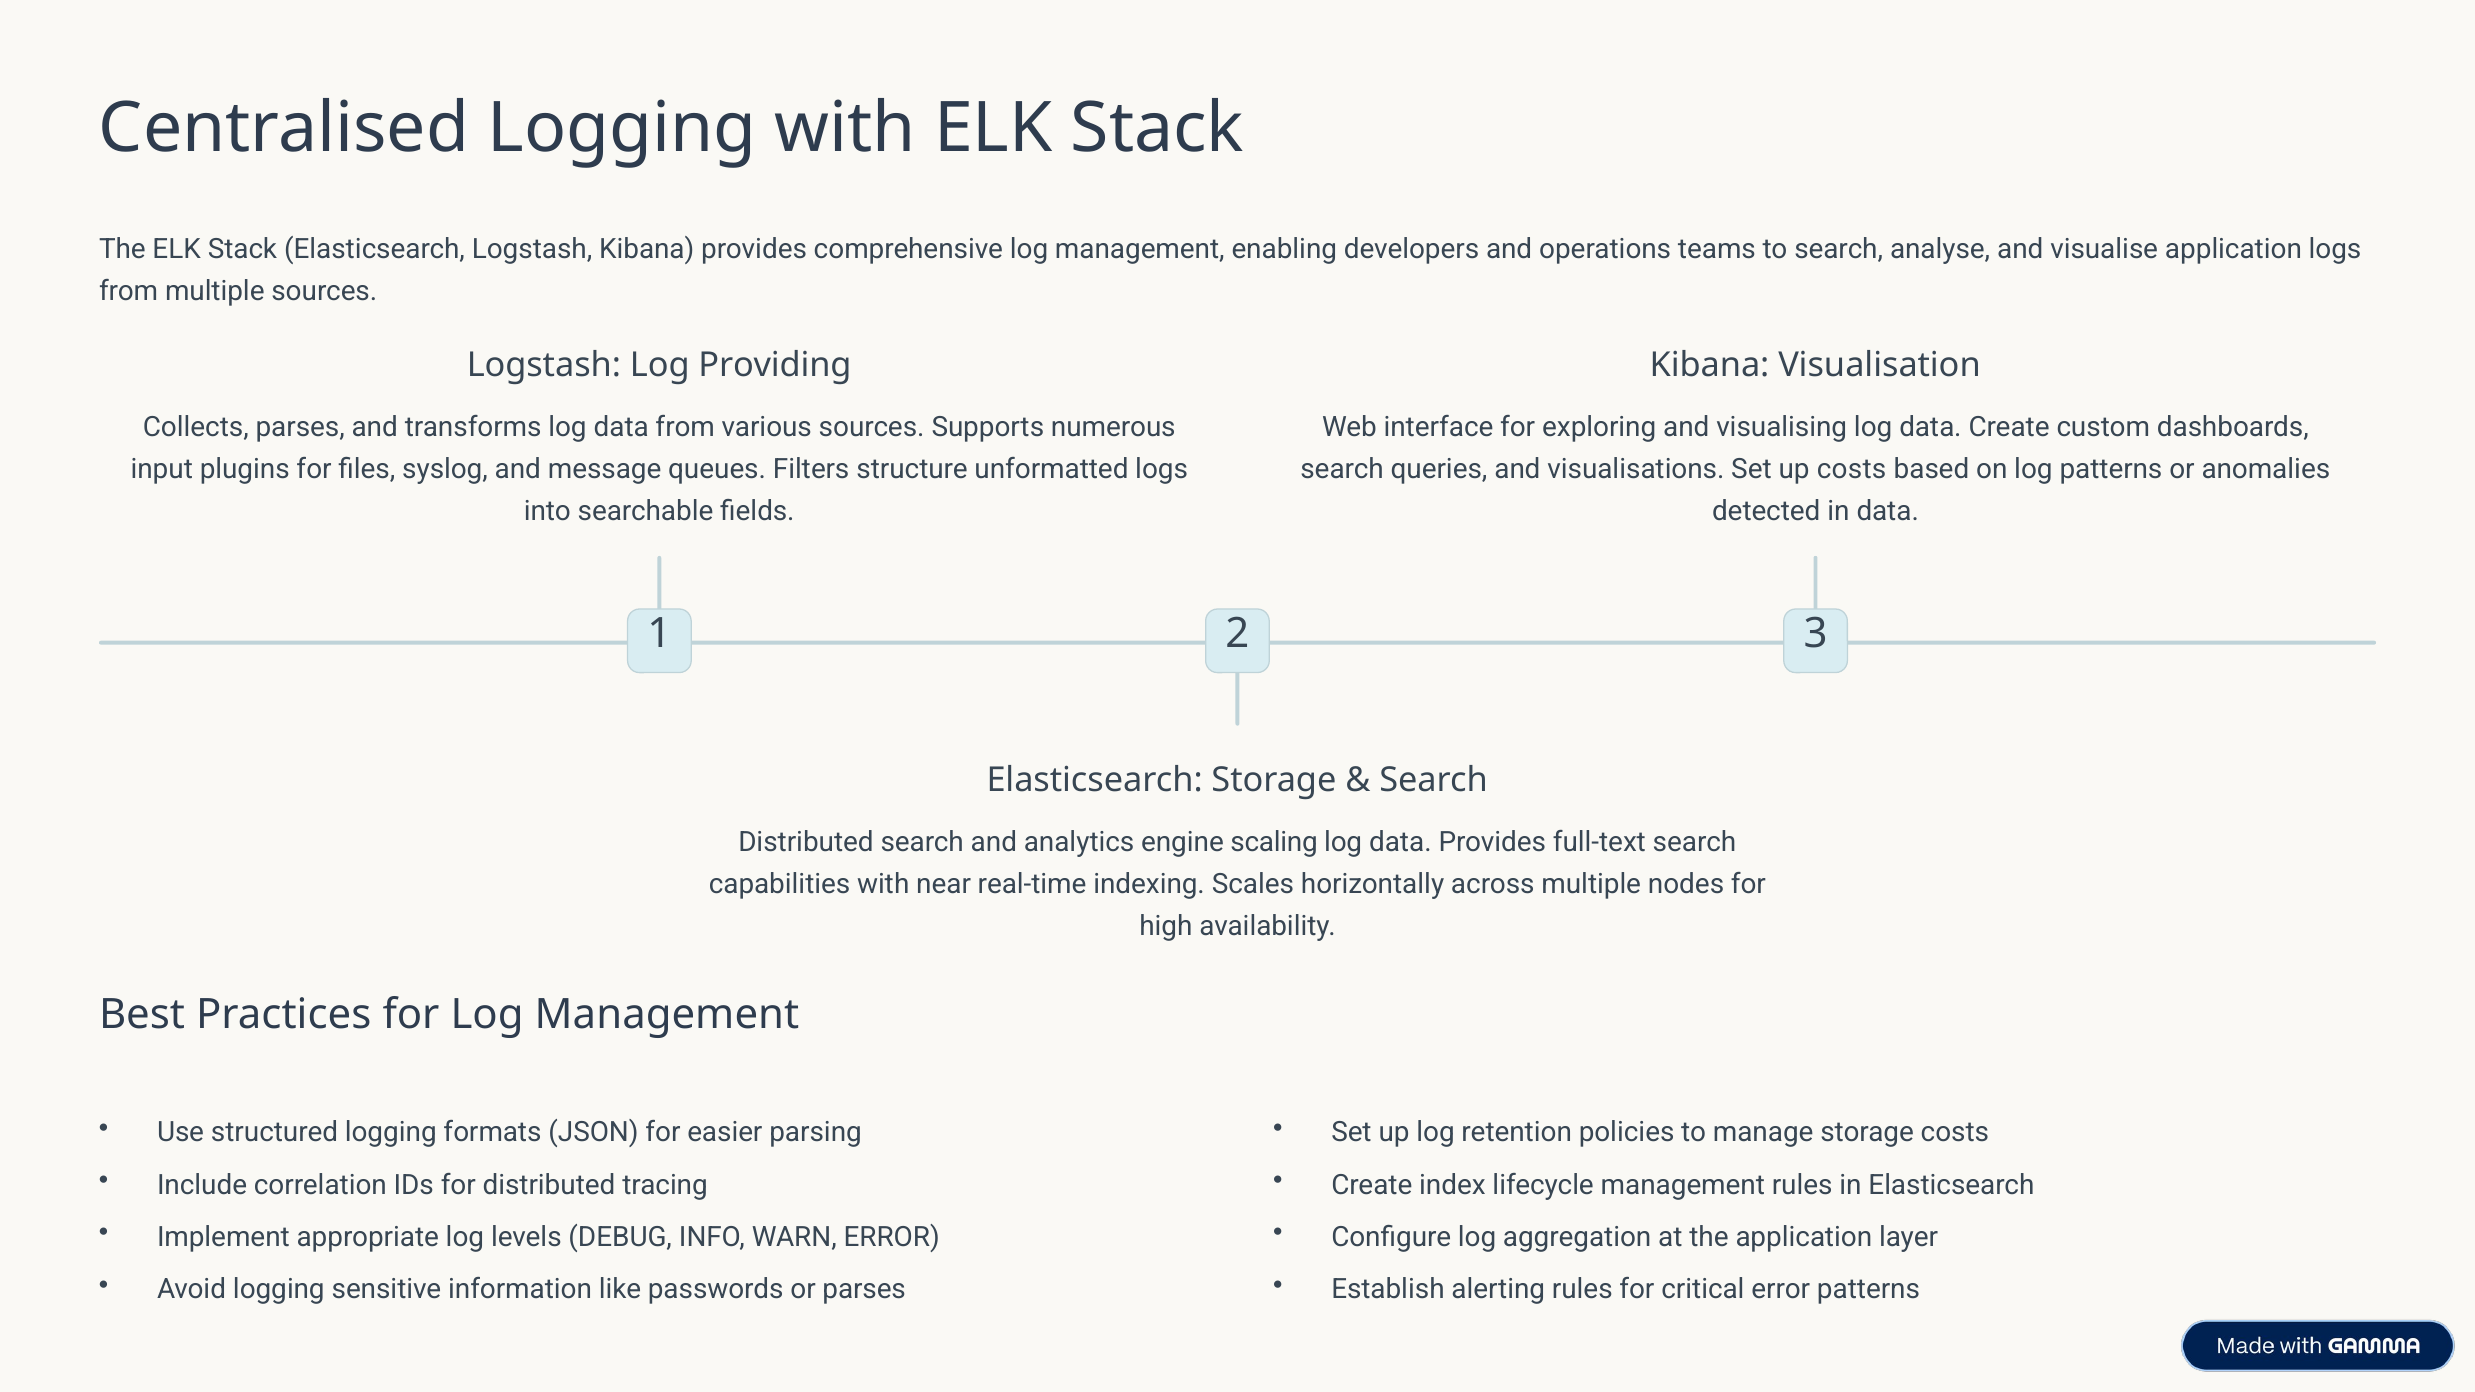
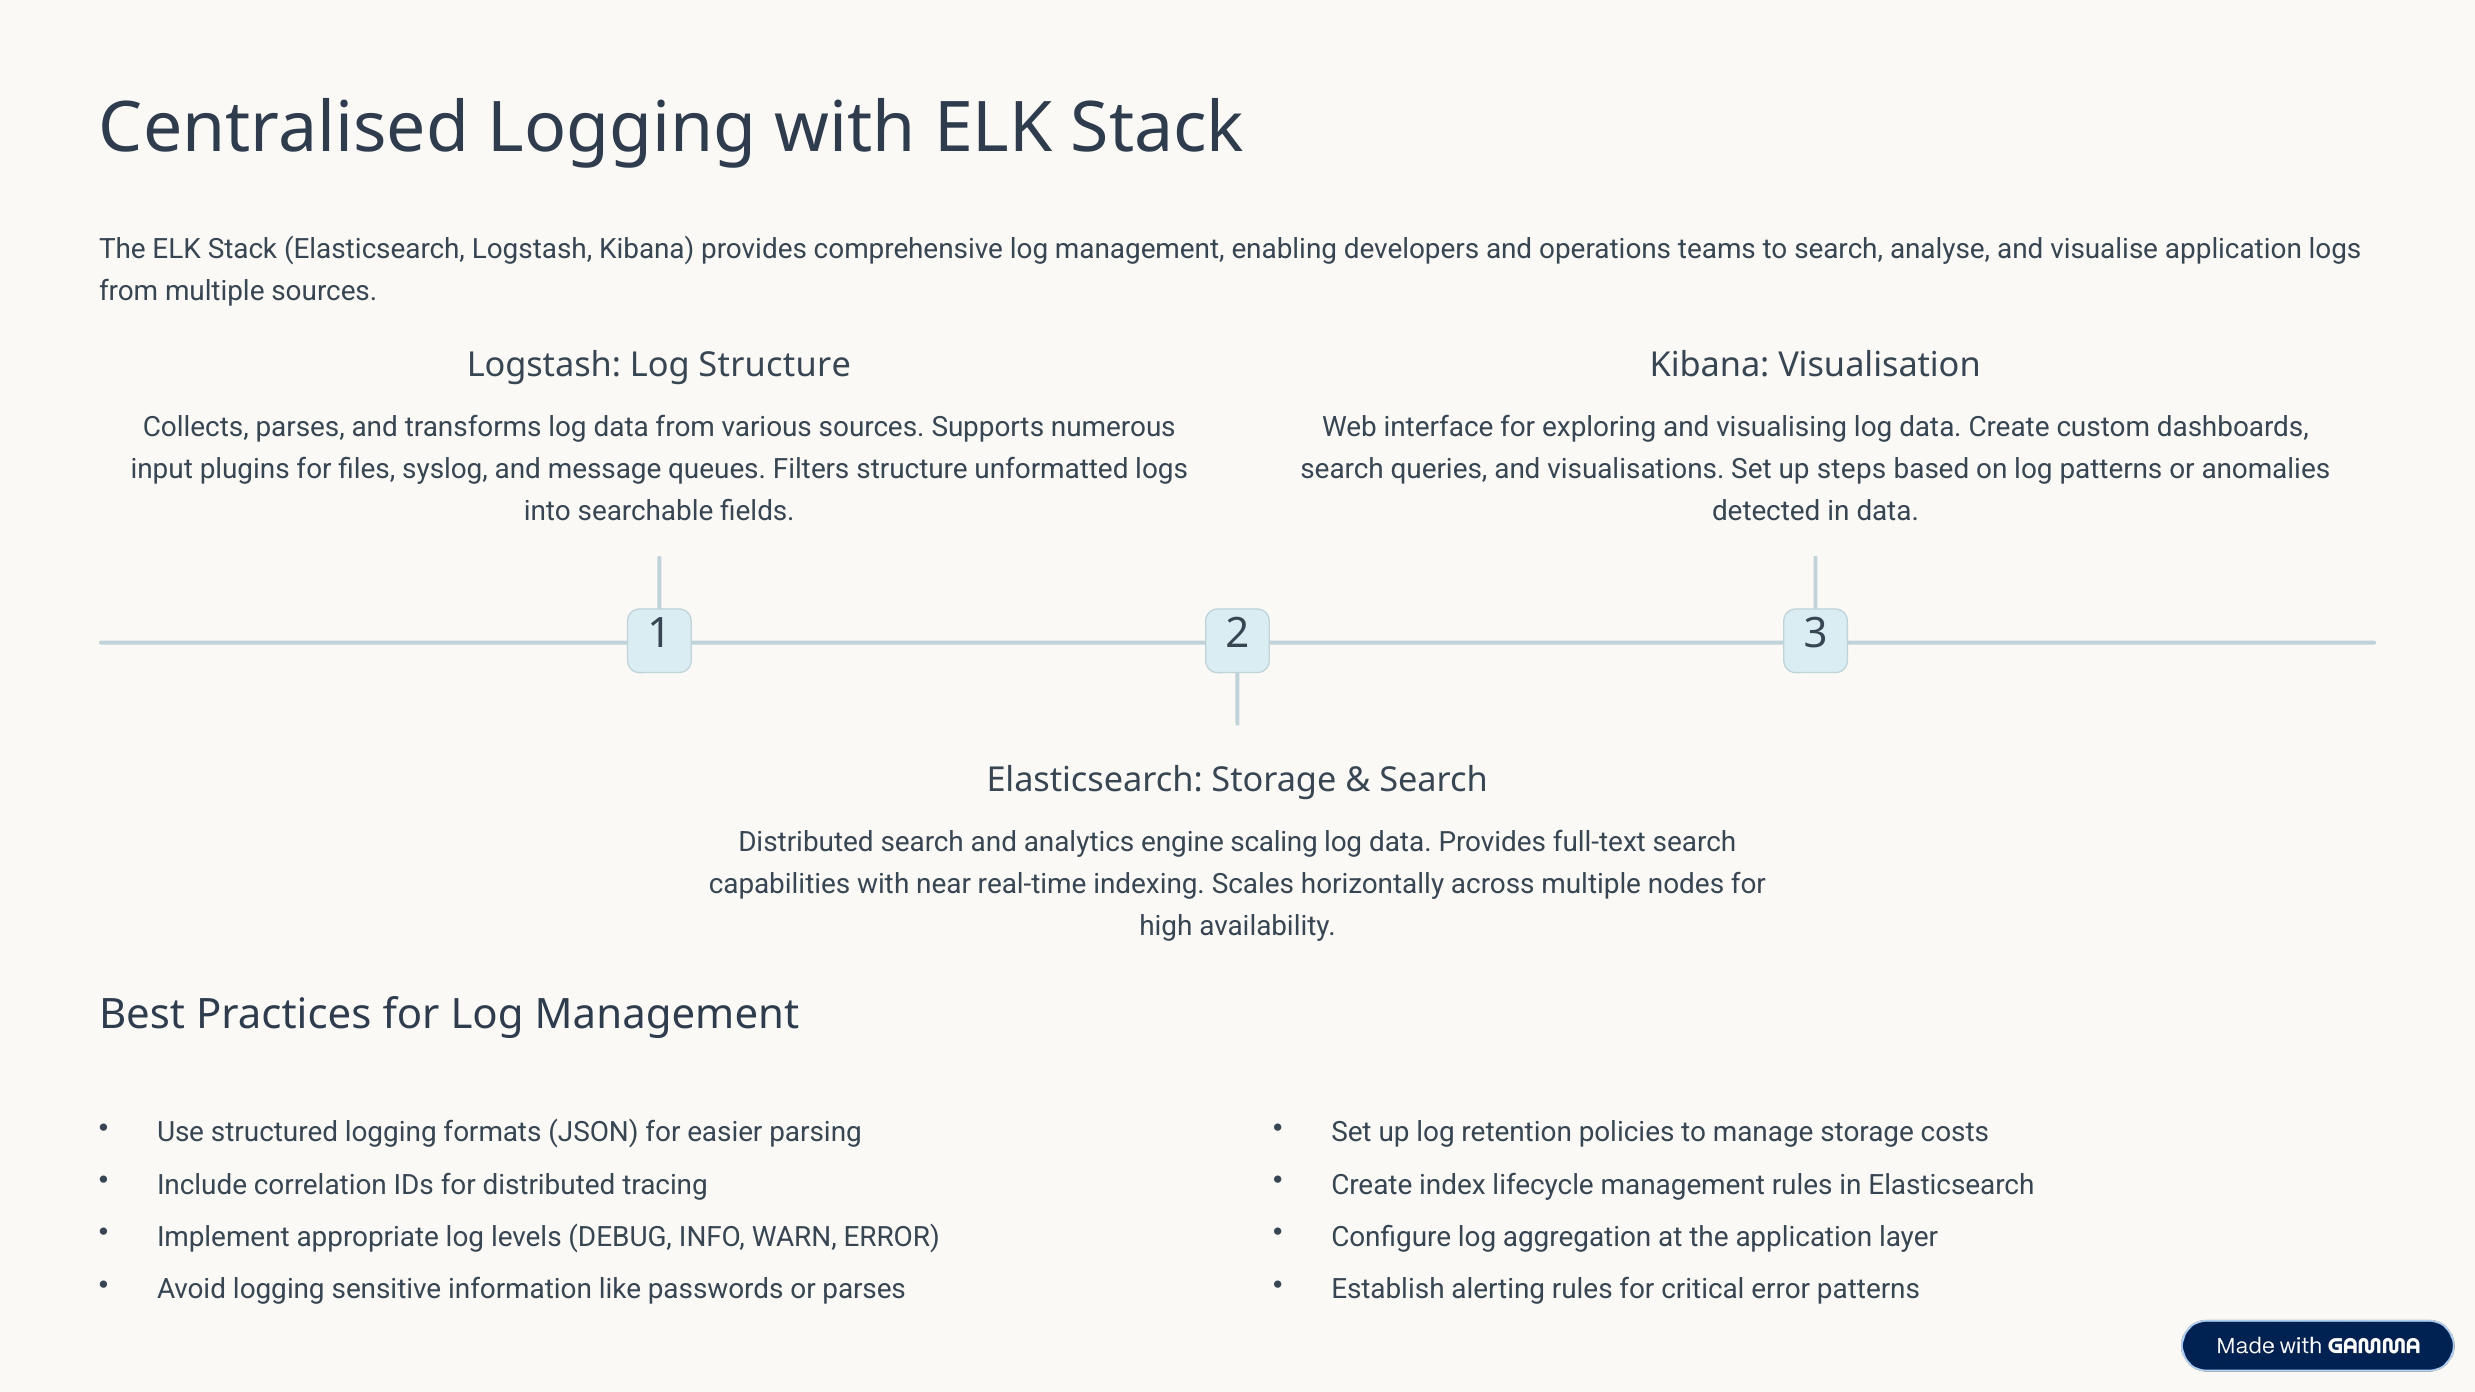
Log Providing: Providing -> Structure
up costs: costs -> steps
